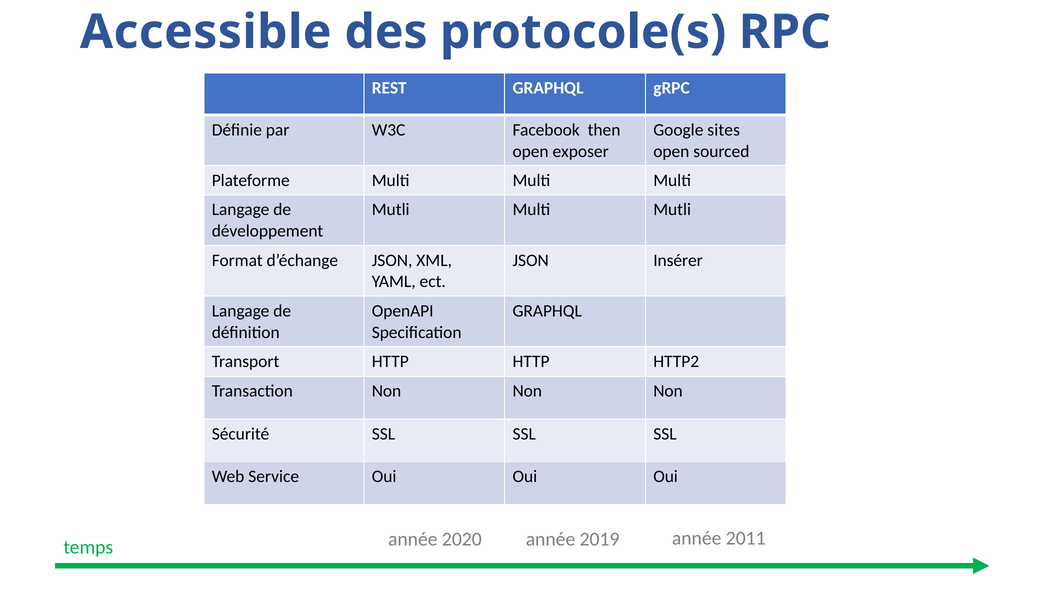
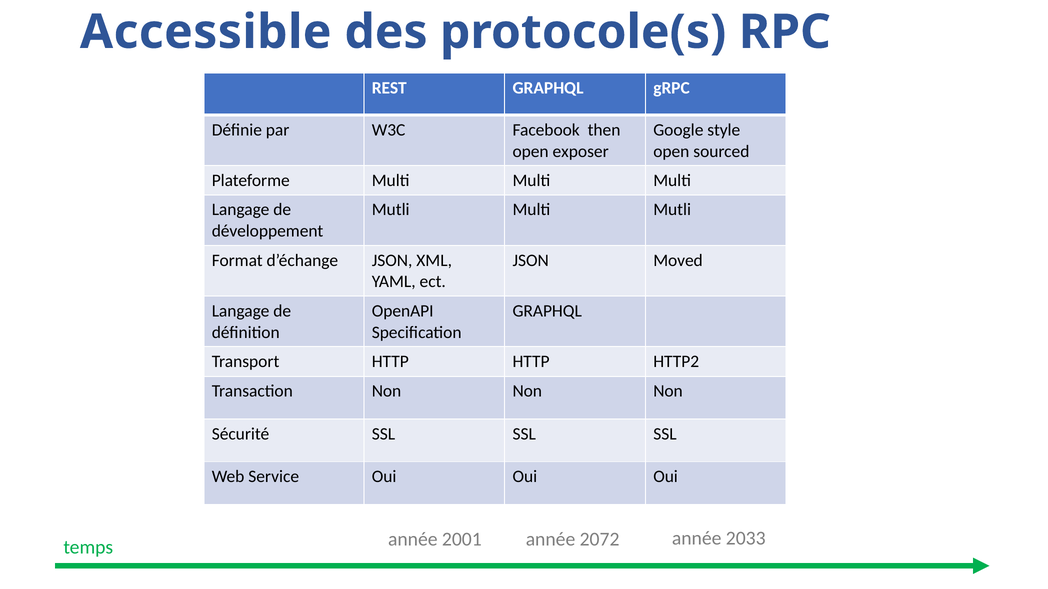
sites: sites -> style
Insérer: Insérer -> Moved
2020: 2020 -> 2001
2019: 2019 -> 2072
2011: 2011 -> 2033
